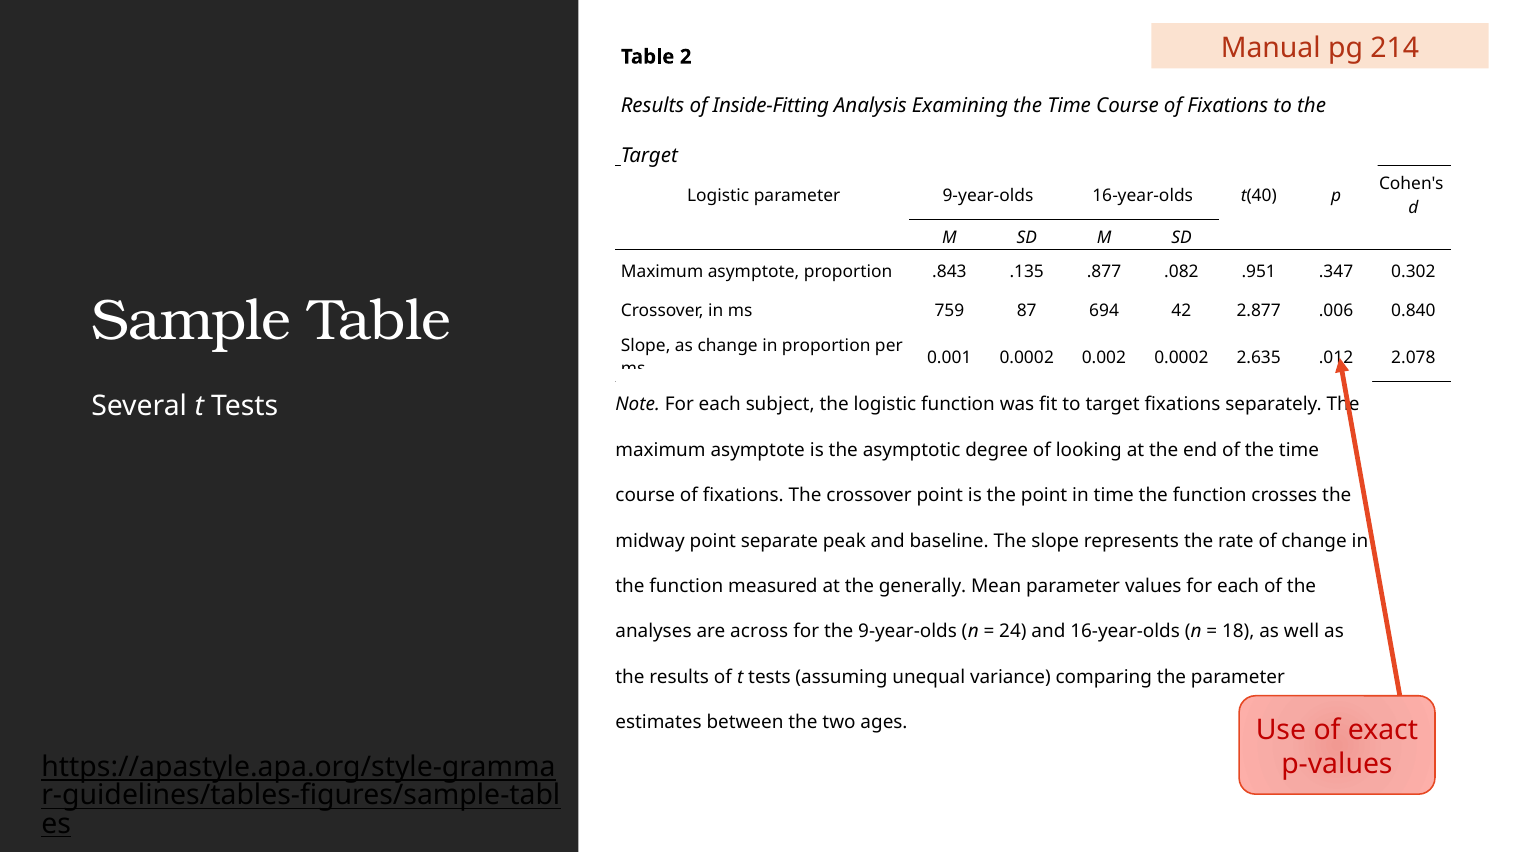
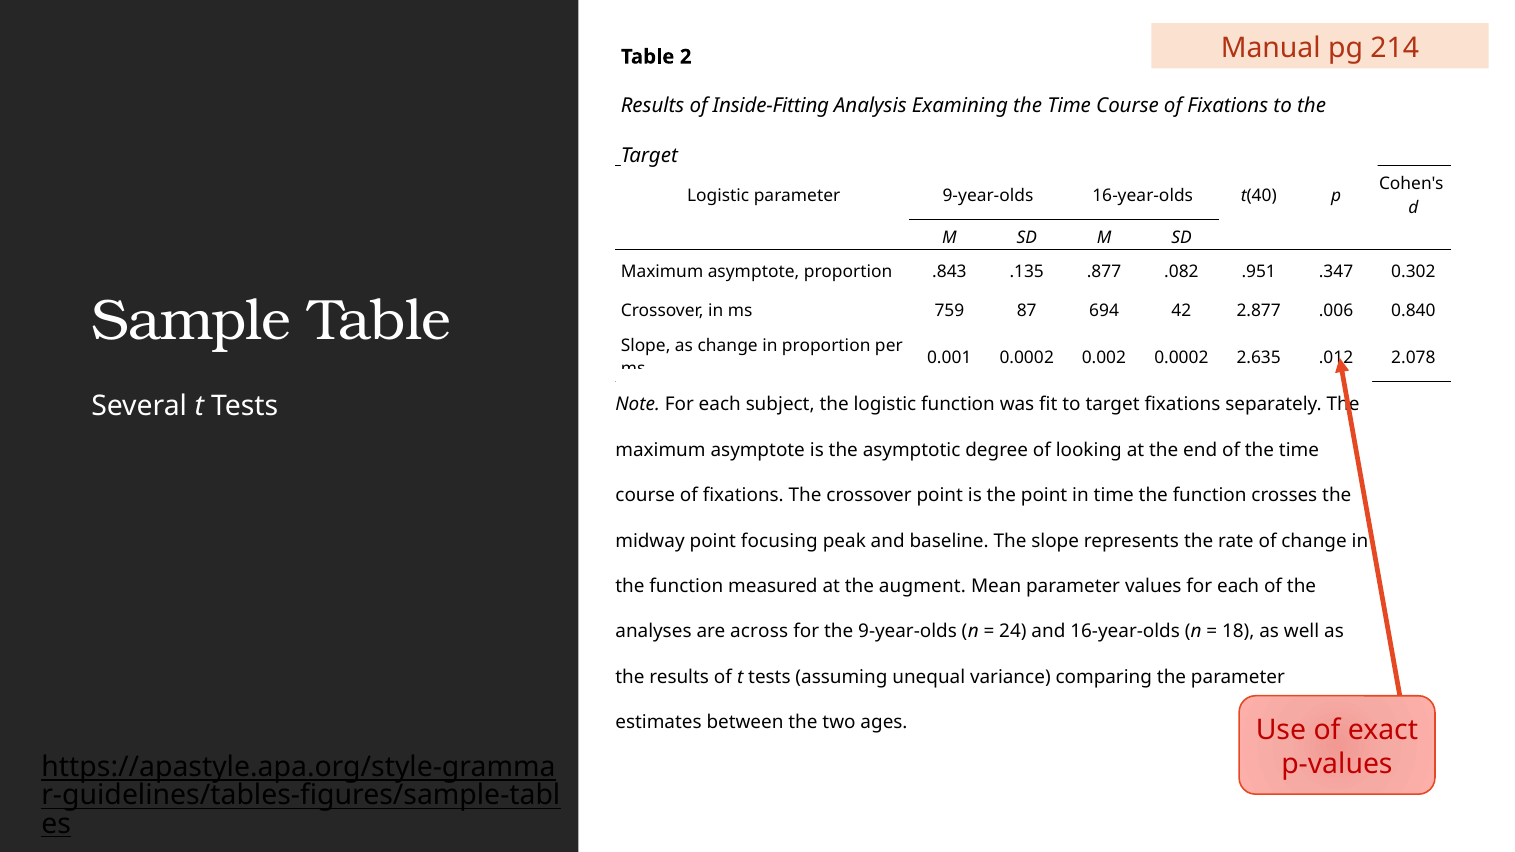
separate: separate -> focusing
generally: generally -> augment
